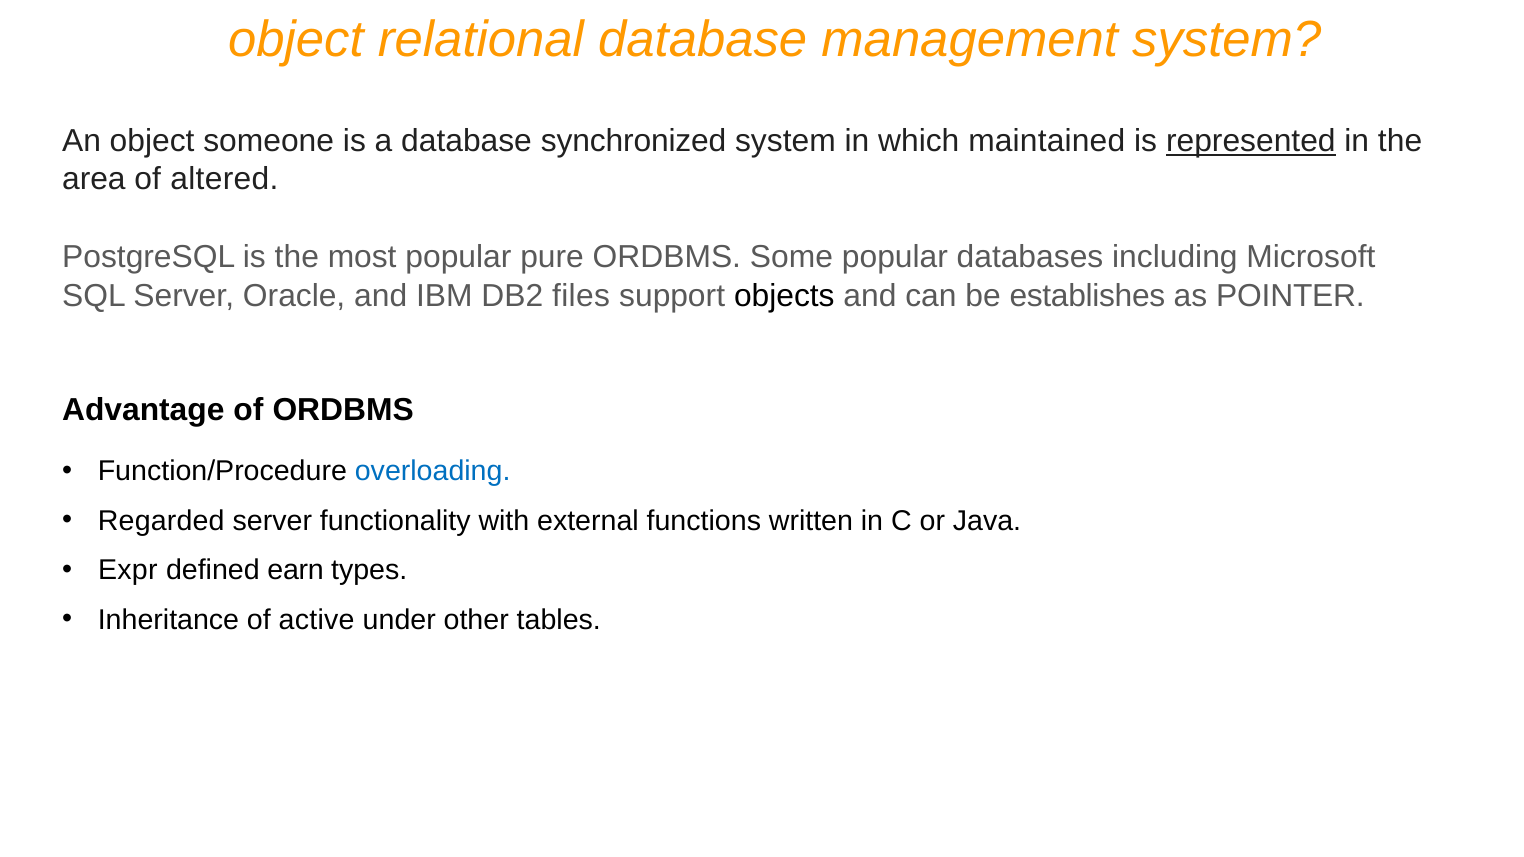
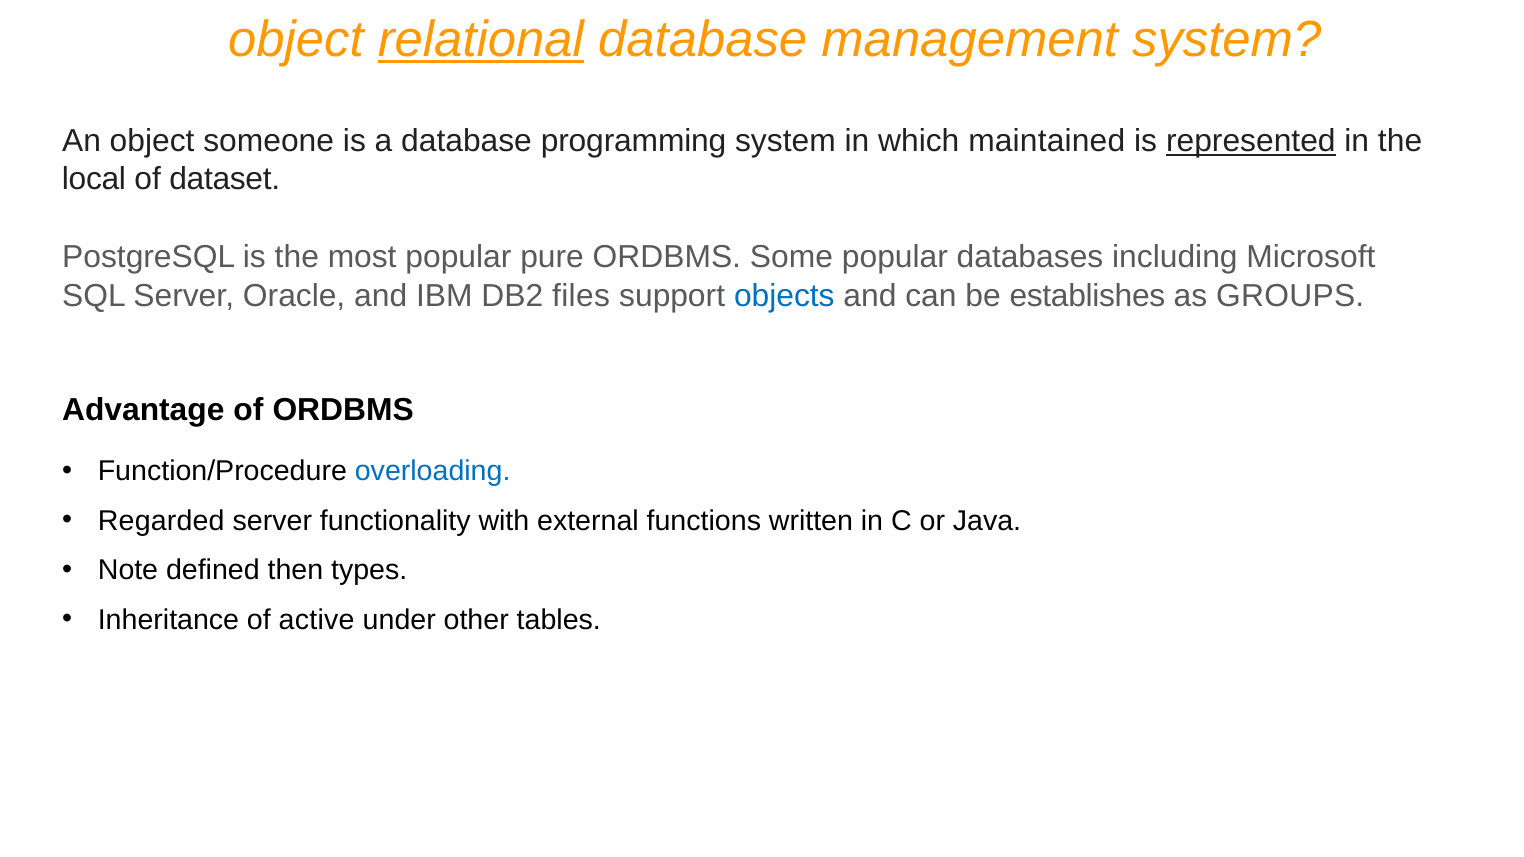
relational underline: none -> present
synchronized: synchronized -> programming
area: area -> local
altered: altered -> dataset
objects colour: black -> blue
POINTER: POINTER -> GROUPS
Expr: Expr -> Note
earn: earn -> then
